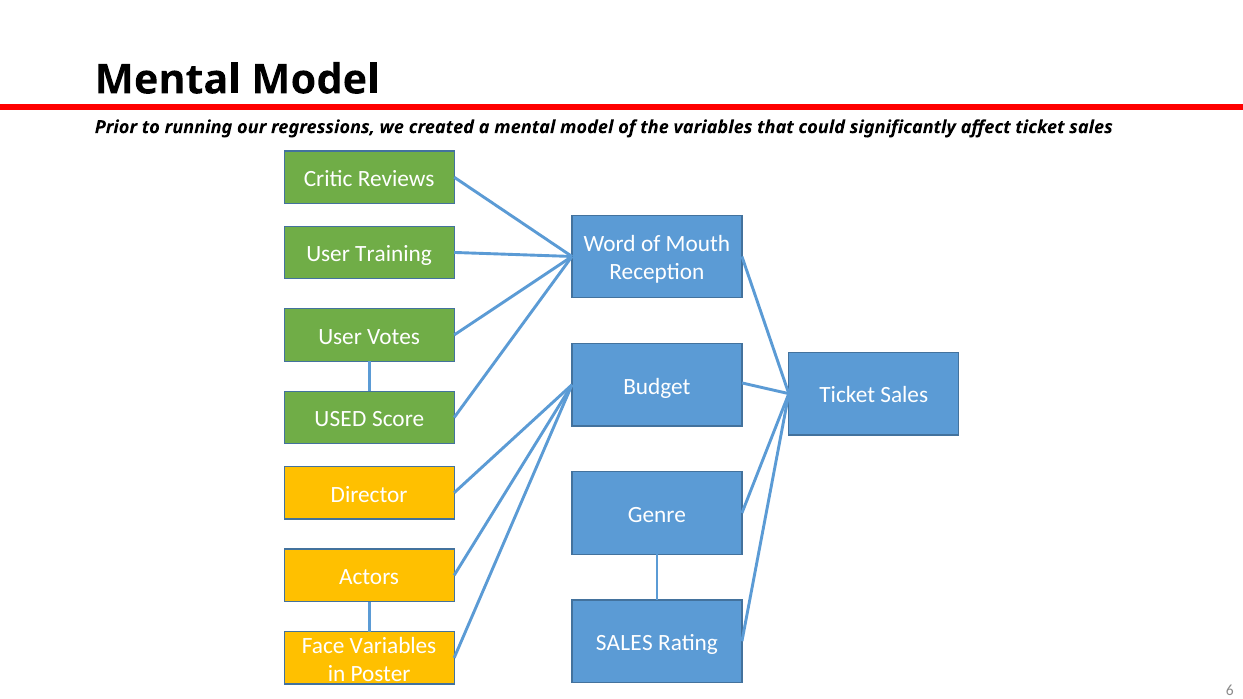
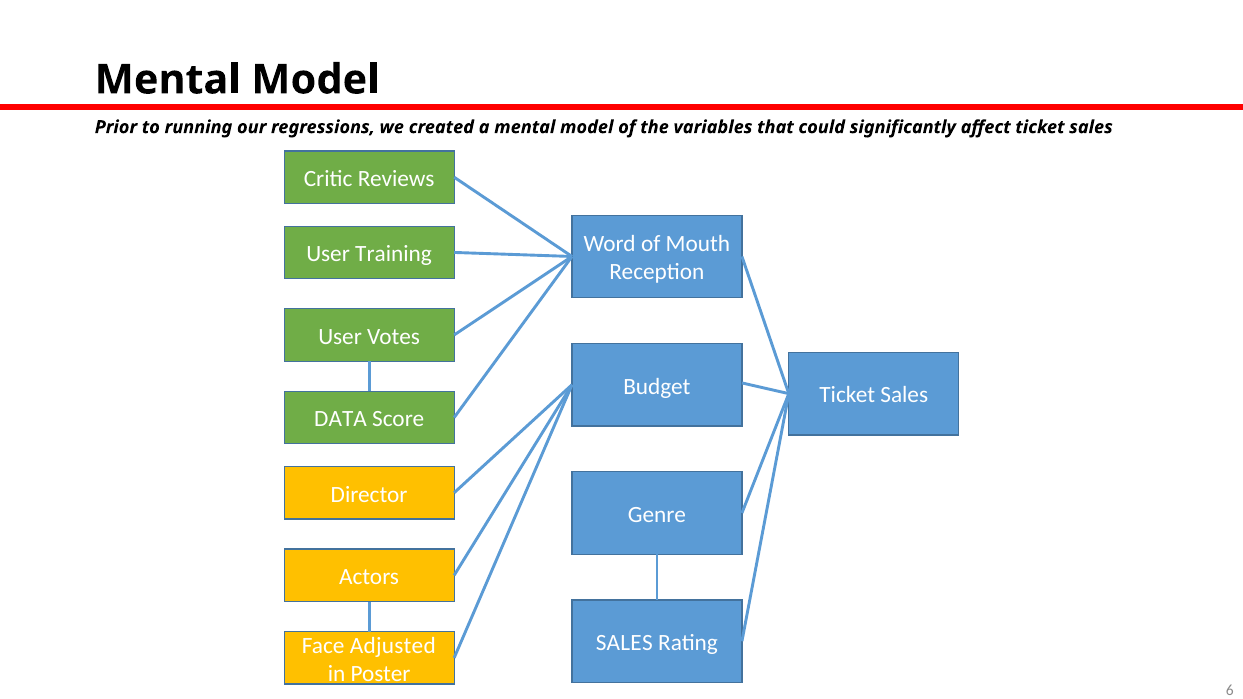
USED: USED -> DATA
Face Variables: Variables -> Adjusted
